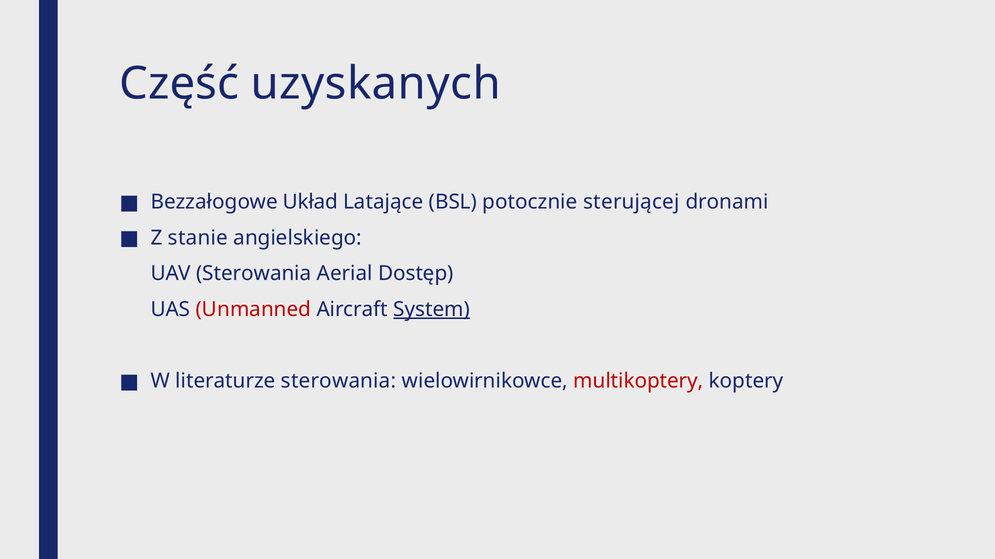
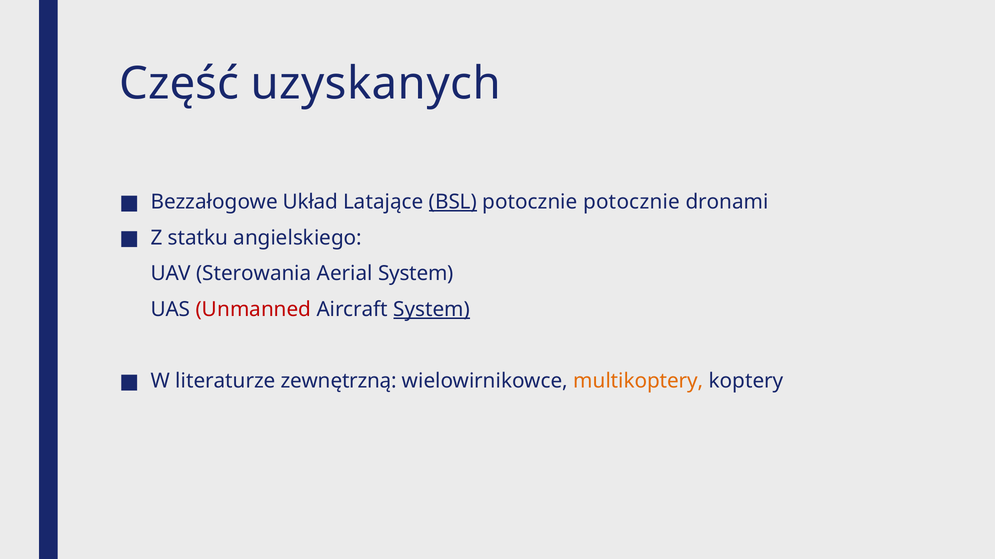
BSL underline: none -> present
potocznie sterującej: sterującej -> potocznie
stanie: stanie -> statku
Aerial Dostęp: Dostęp -> System
literaturze sterowania: sterowania -> zewnętrzną
multikoptery colour: red -> orange
